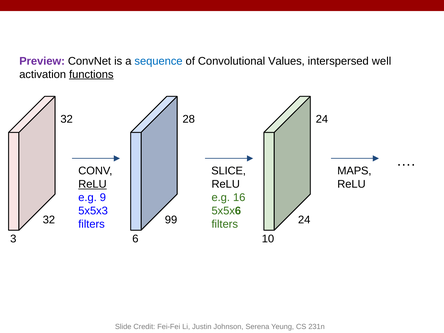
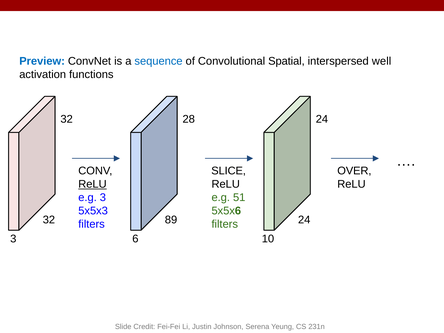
Preview colour: purple -> blue
Values: Values -> Spatial
functions underline: present -> none
MAPS: MAPS -> OVER
e.g 9: 9 -> 3
16: 16 -> 51
99: 99 -> 89
